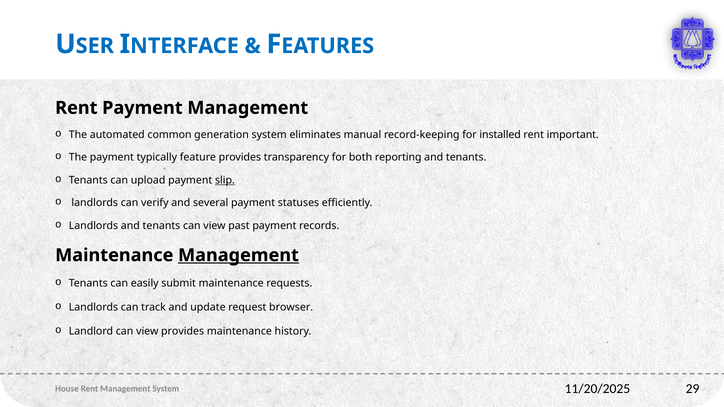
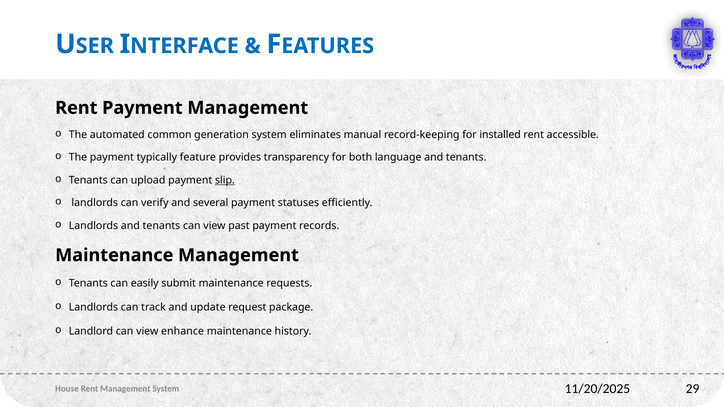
important: important -> accessible
reporting: reporting -> language
Management at (239, 255) underline: present -> none
browser: browser -> package
view provides: provides -> enhance
